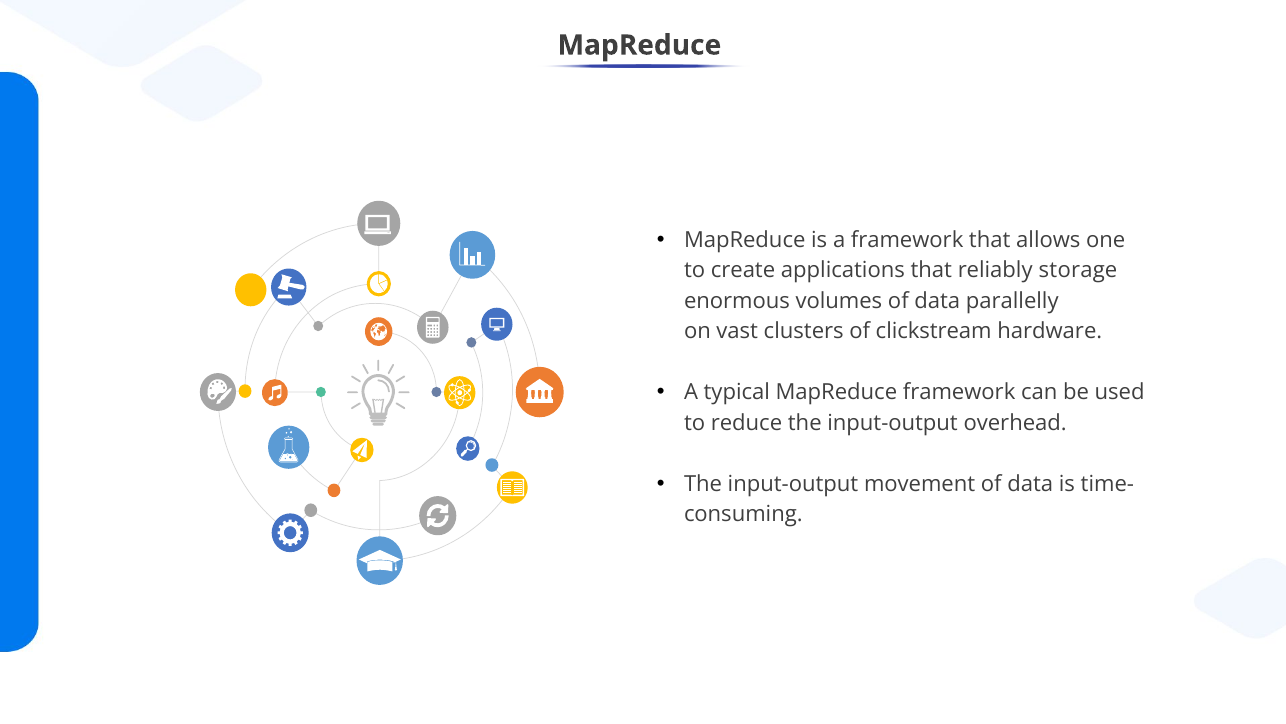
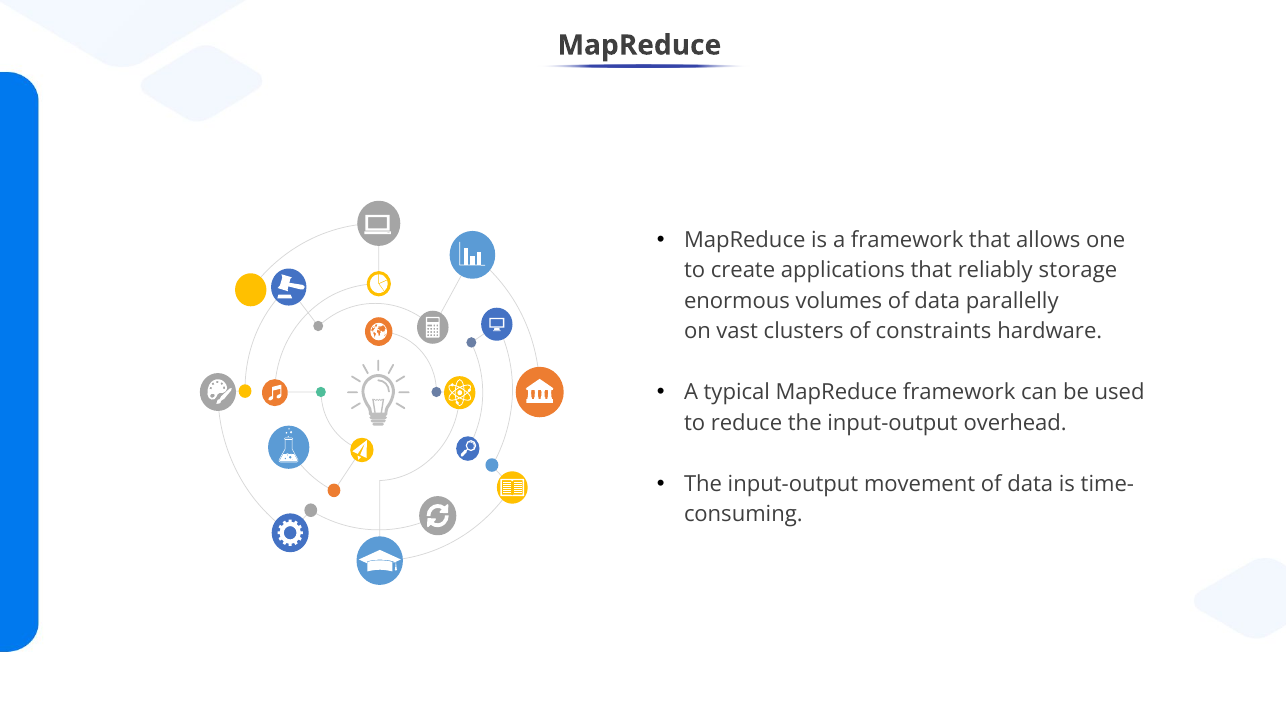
clickstream: clickstream -> constraints
